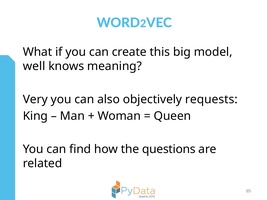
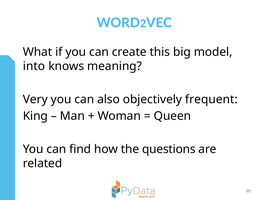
well: well -> into
requests: requests -> frequent
